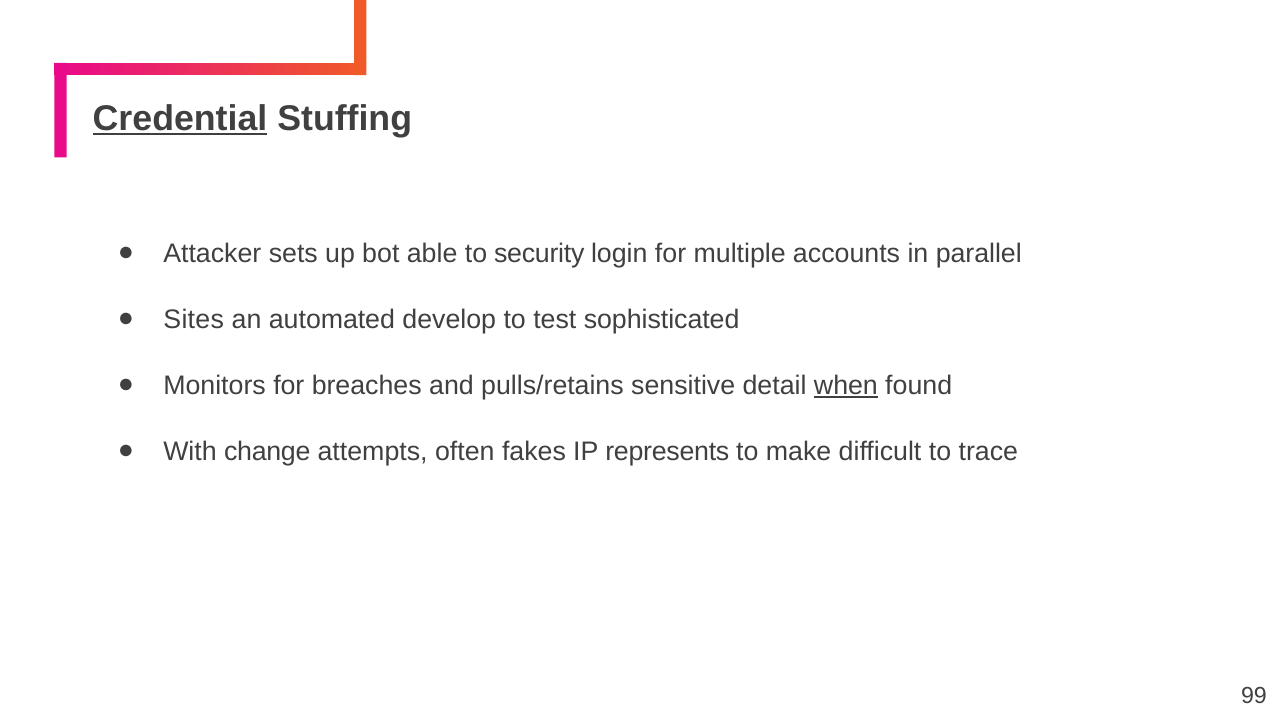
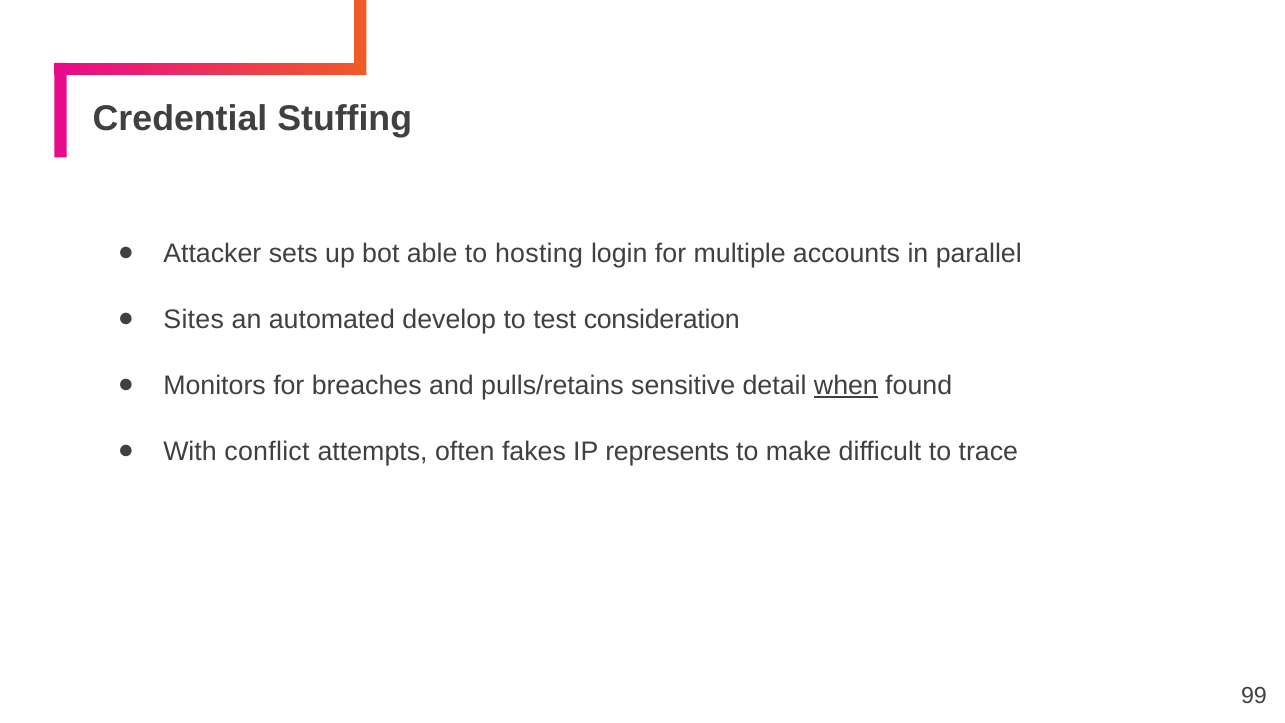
Credential underline: present -> none
security: security -> hosting
sophisticated: sophisticated -> consideration
change: change -> conflict
